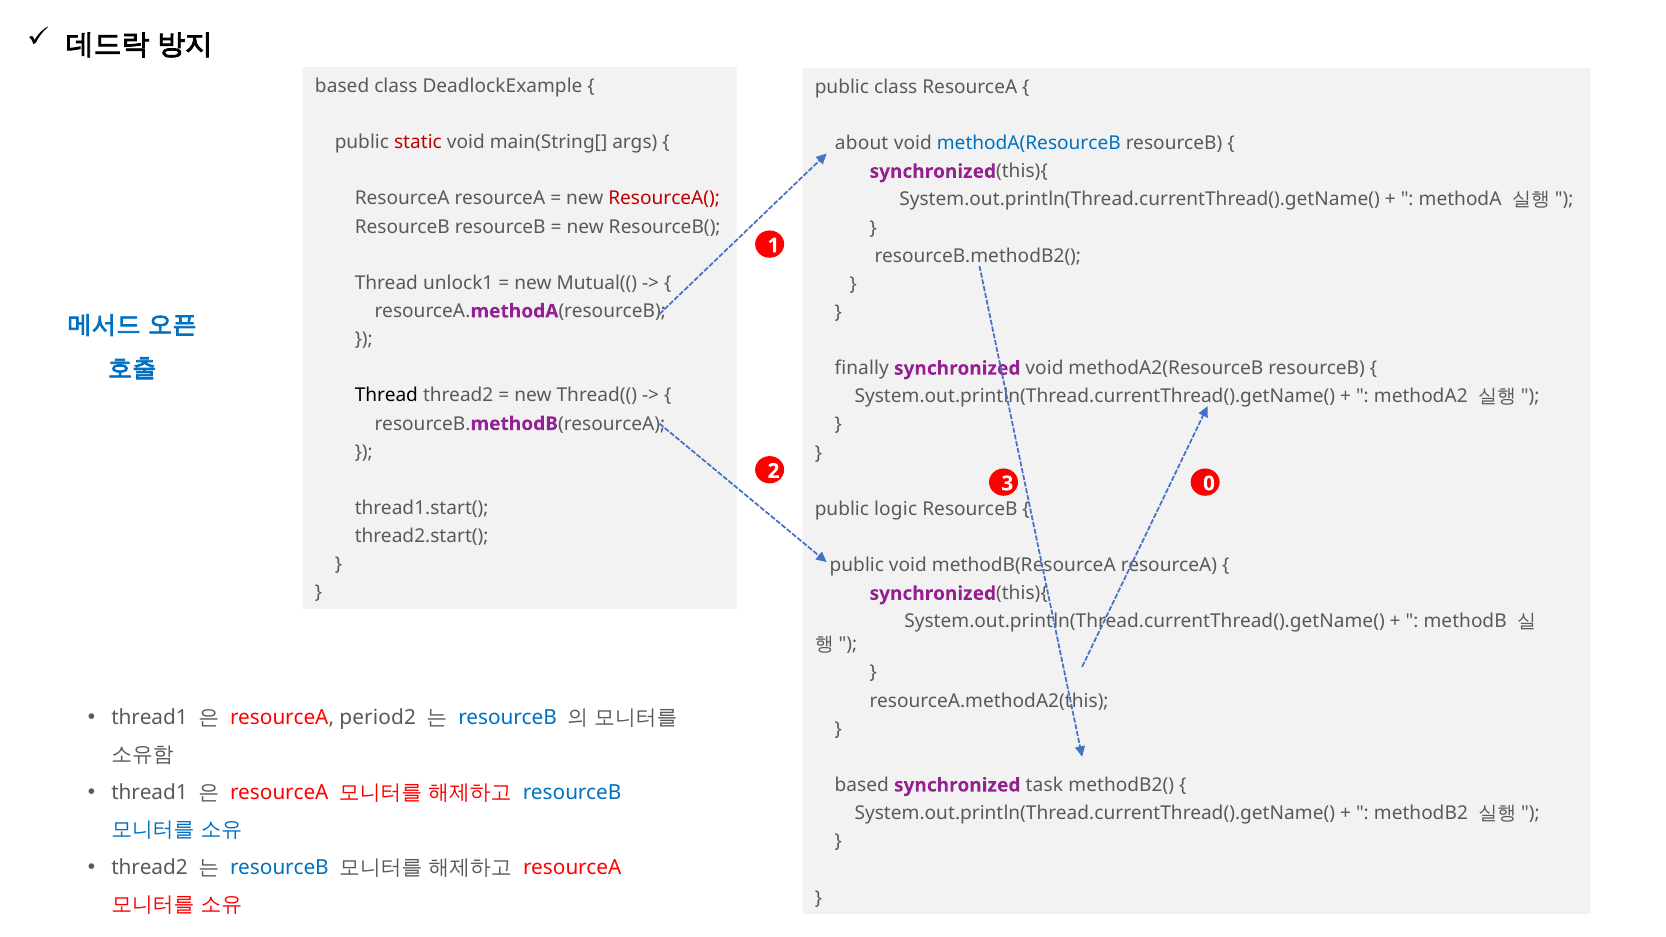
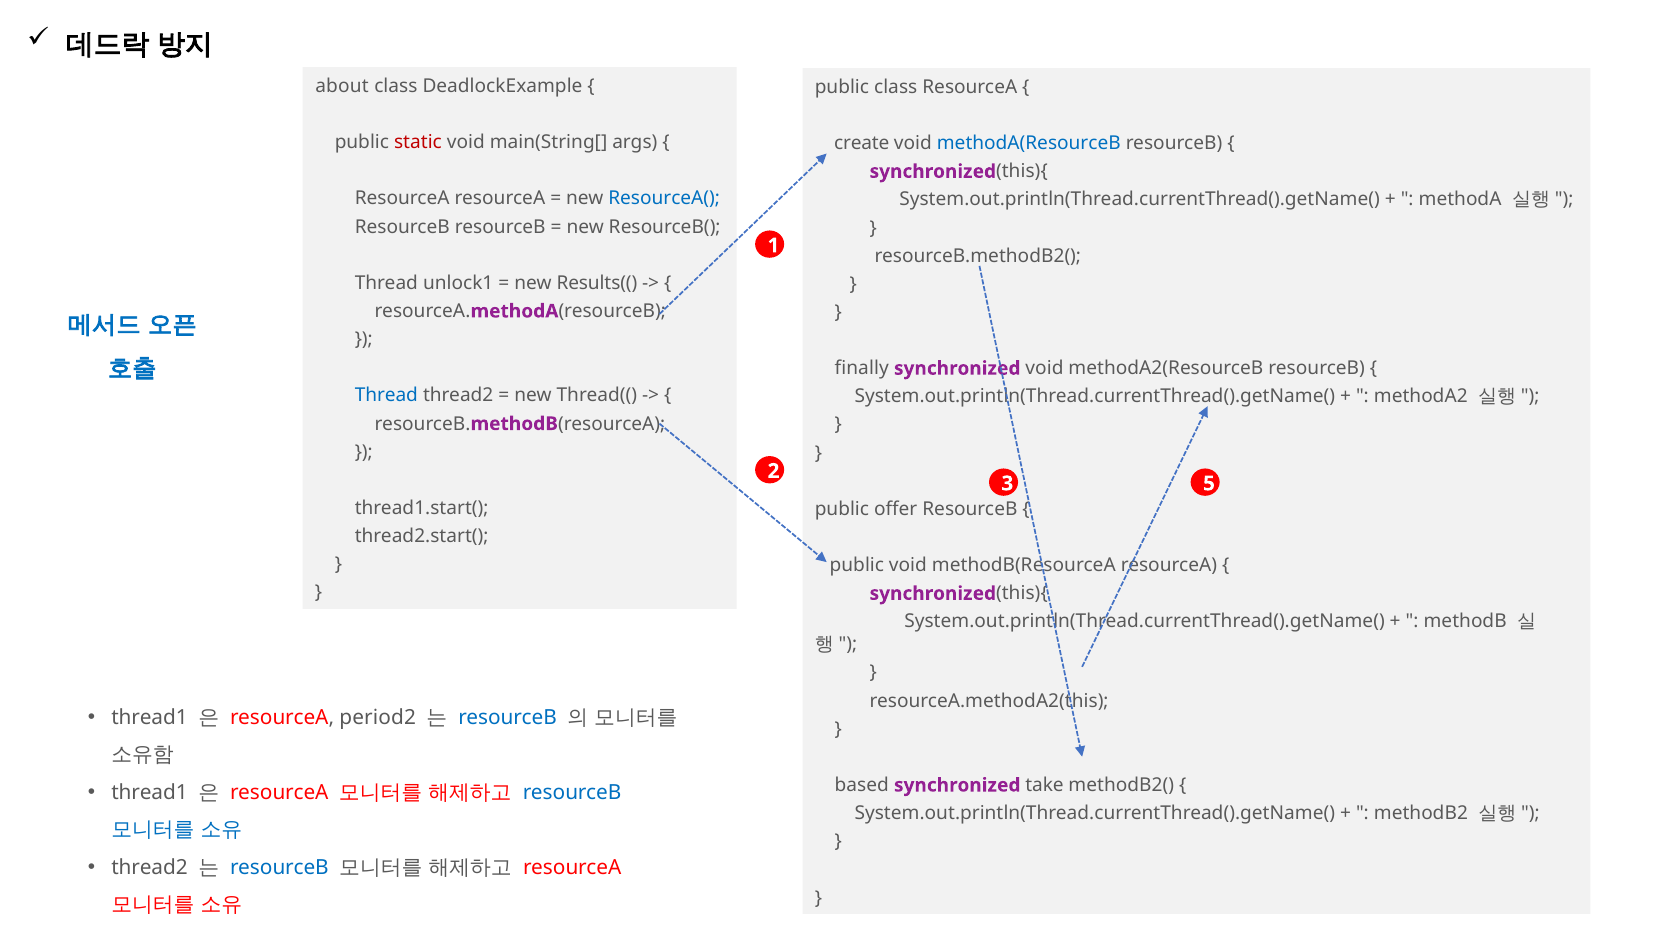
based at (342, 86): based -> about
about: about -> create
ResourceA( colour: red -> blue
Mutual((: Mutual(( -> Results((
Thread at (386, 396) colour: black -> blue
0: 0 -> 5
logic: logic -> offer
task: task -> take
